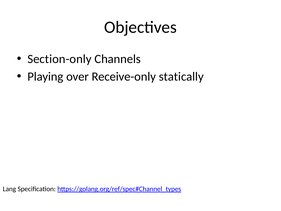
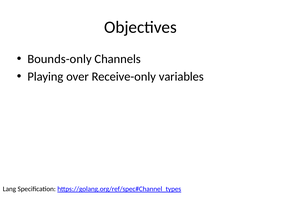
Section-only: Section-only -> Bounds-only
statically: statically -> variables
